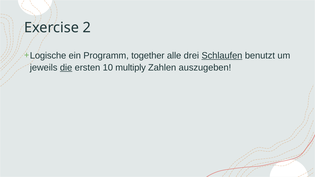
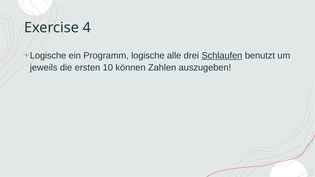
2: 2 -> 4
Programm together: together -> logische
die underline: present -> none
multiply: multiply -> können
